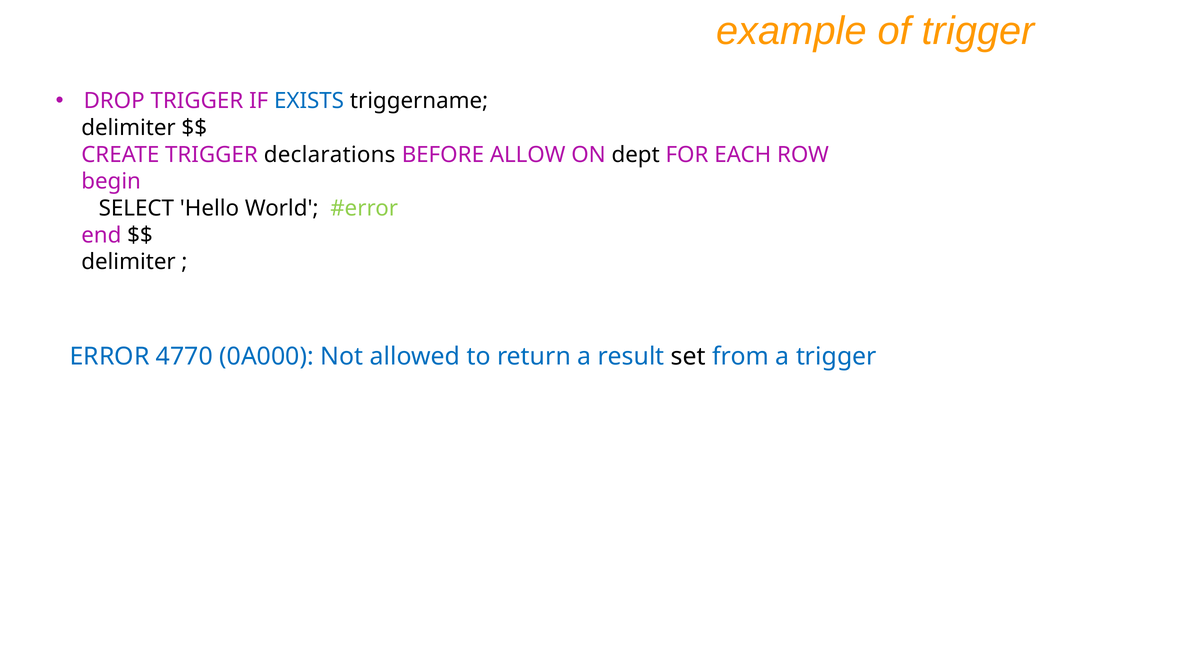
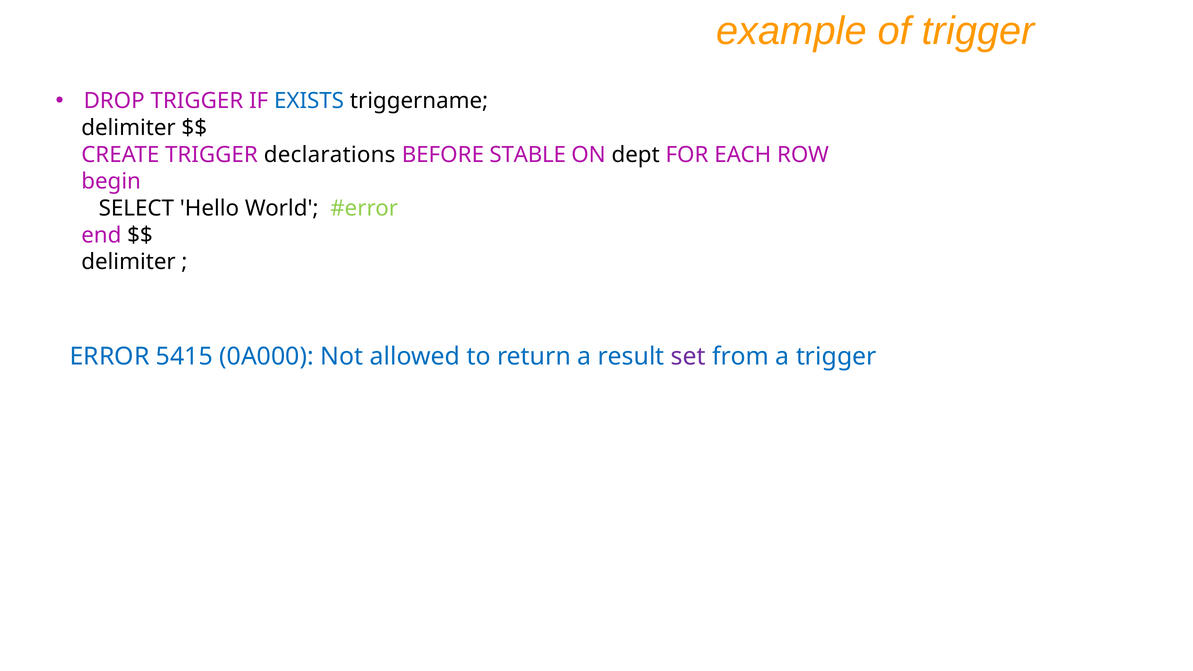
ALLOW: ALLOW -> STABLE
4770: 4770 -> 5415
set colour: black -> purple
